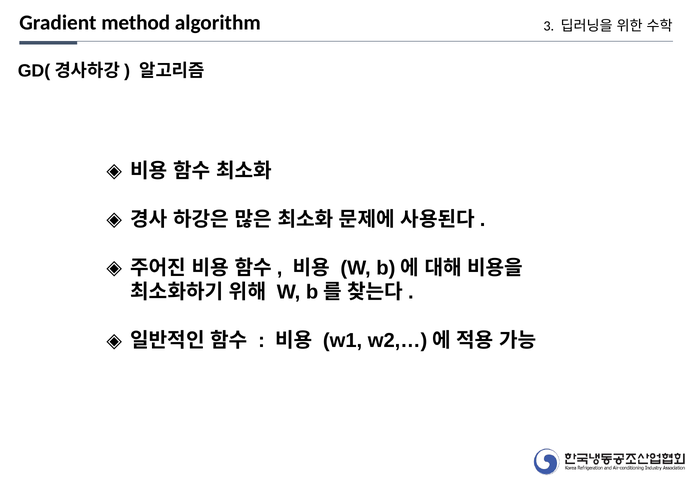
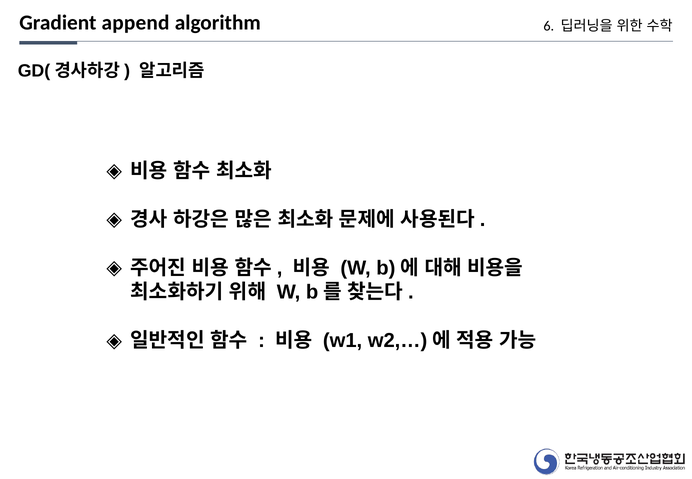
method: method -> append
3: 3 -> 6
